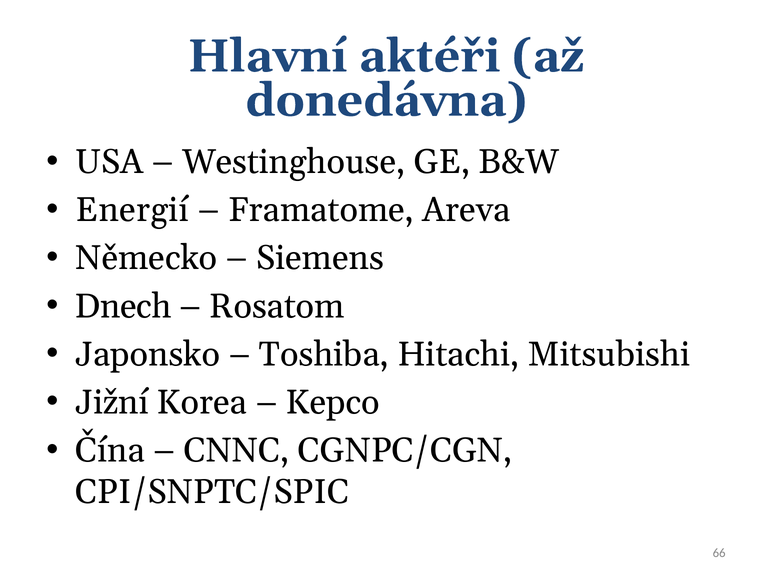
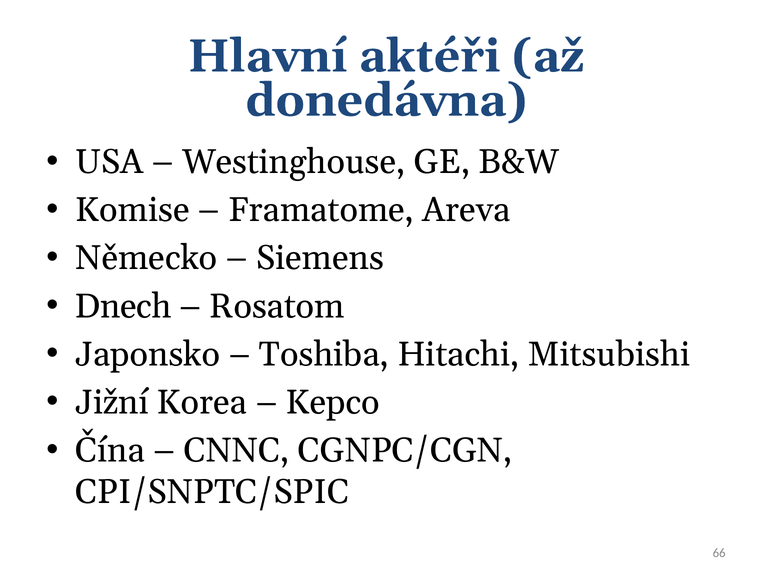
Energií: Energií -> Komise
